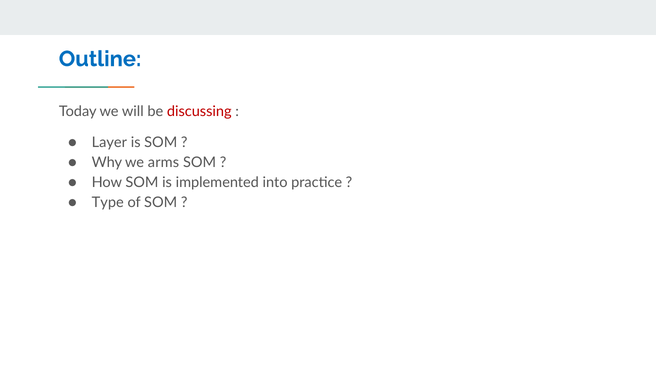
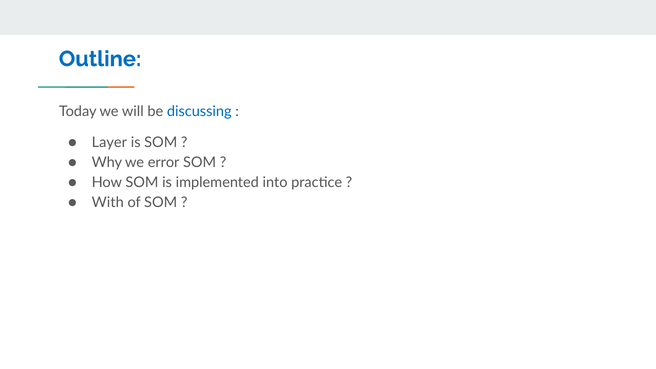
discussing colour: red -> blue
arms: arms -> error
Type: Type -> With
